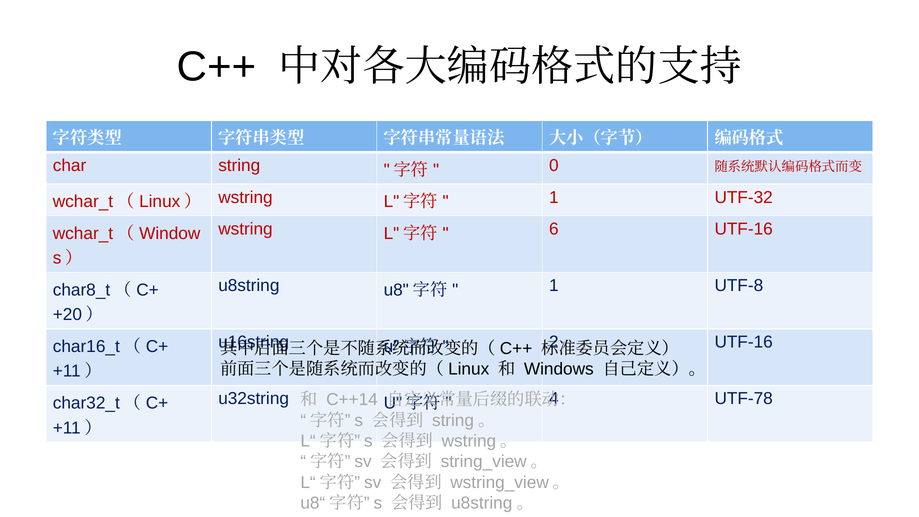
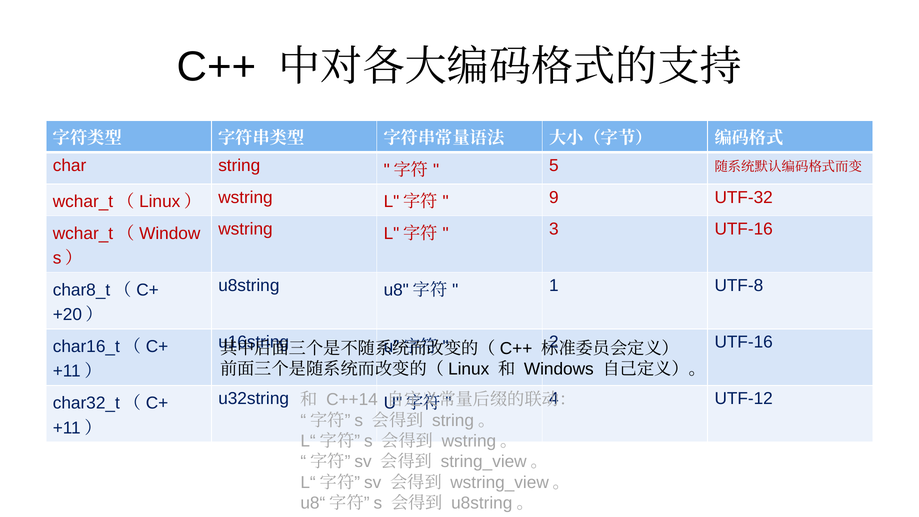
0: 0 -> 5
1 at (554, 197): 1 -> 9
6: 6 -> 3
UTF-78: UTF-78 -> UTF-12
